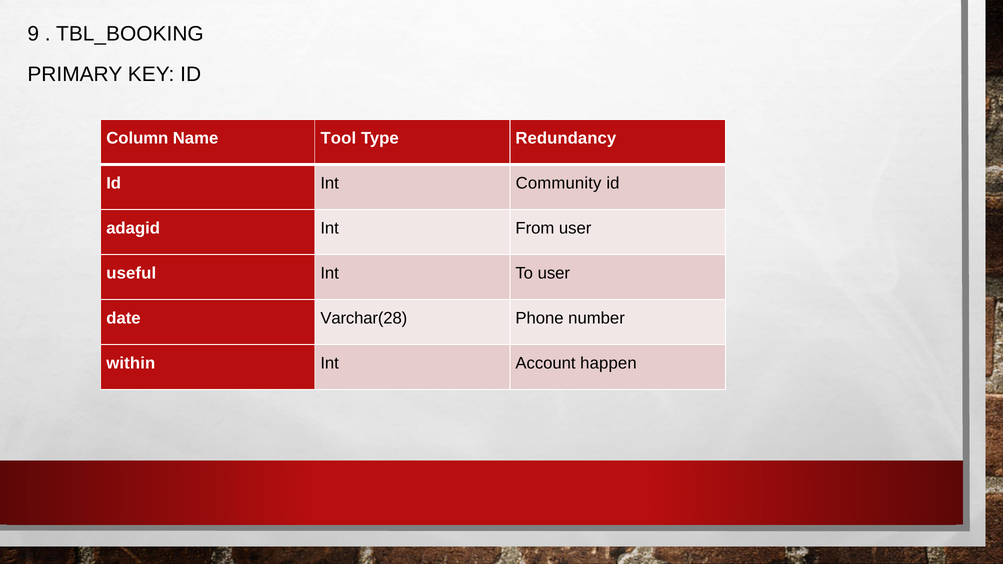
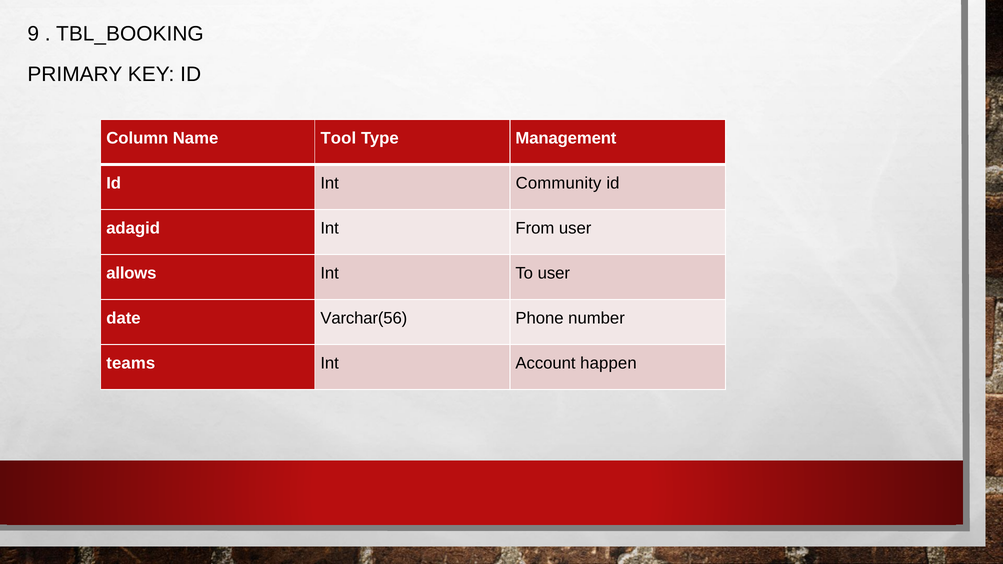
Redundancy: Redundancy -> Management
useful: useful -> allows
Varchar(28: Varchar(28 -> Varchar(56
within: within -> teams
